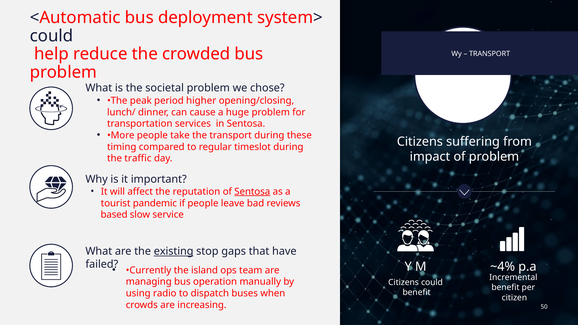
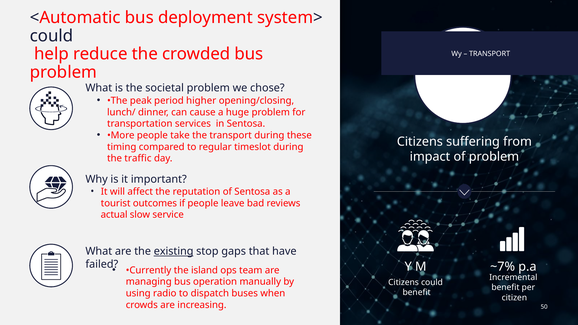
Sentosa at (252, 192) underline: present -> none
pandemic: pandemic -> outcomes
based: based -> actual
~4%: ~4% -> ~7%
